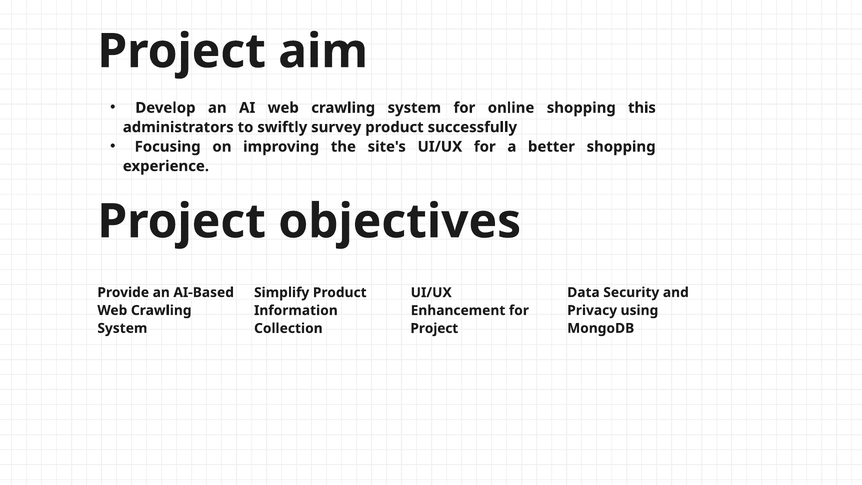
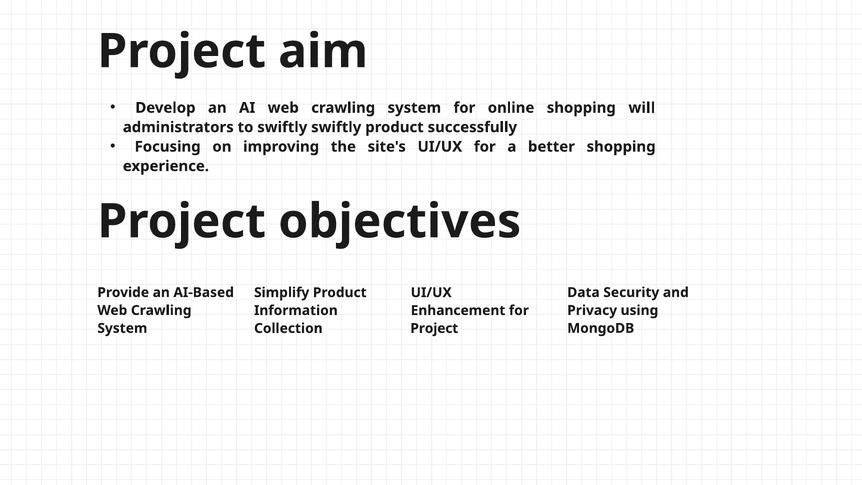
this: this -> will
swiftly survey: survey -> swiftly
